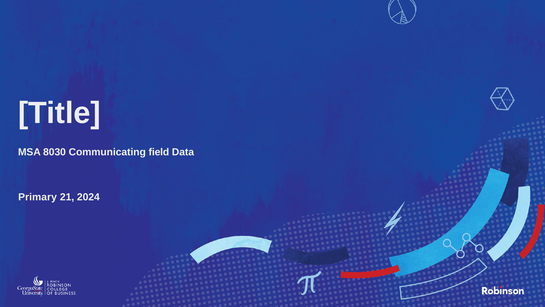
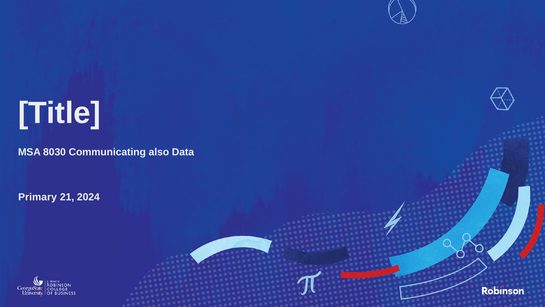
field: field -> also
